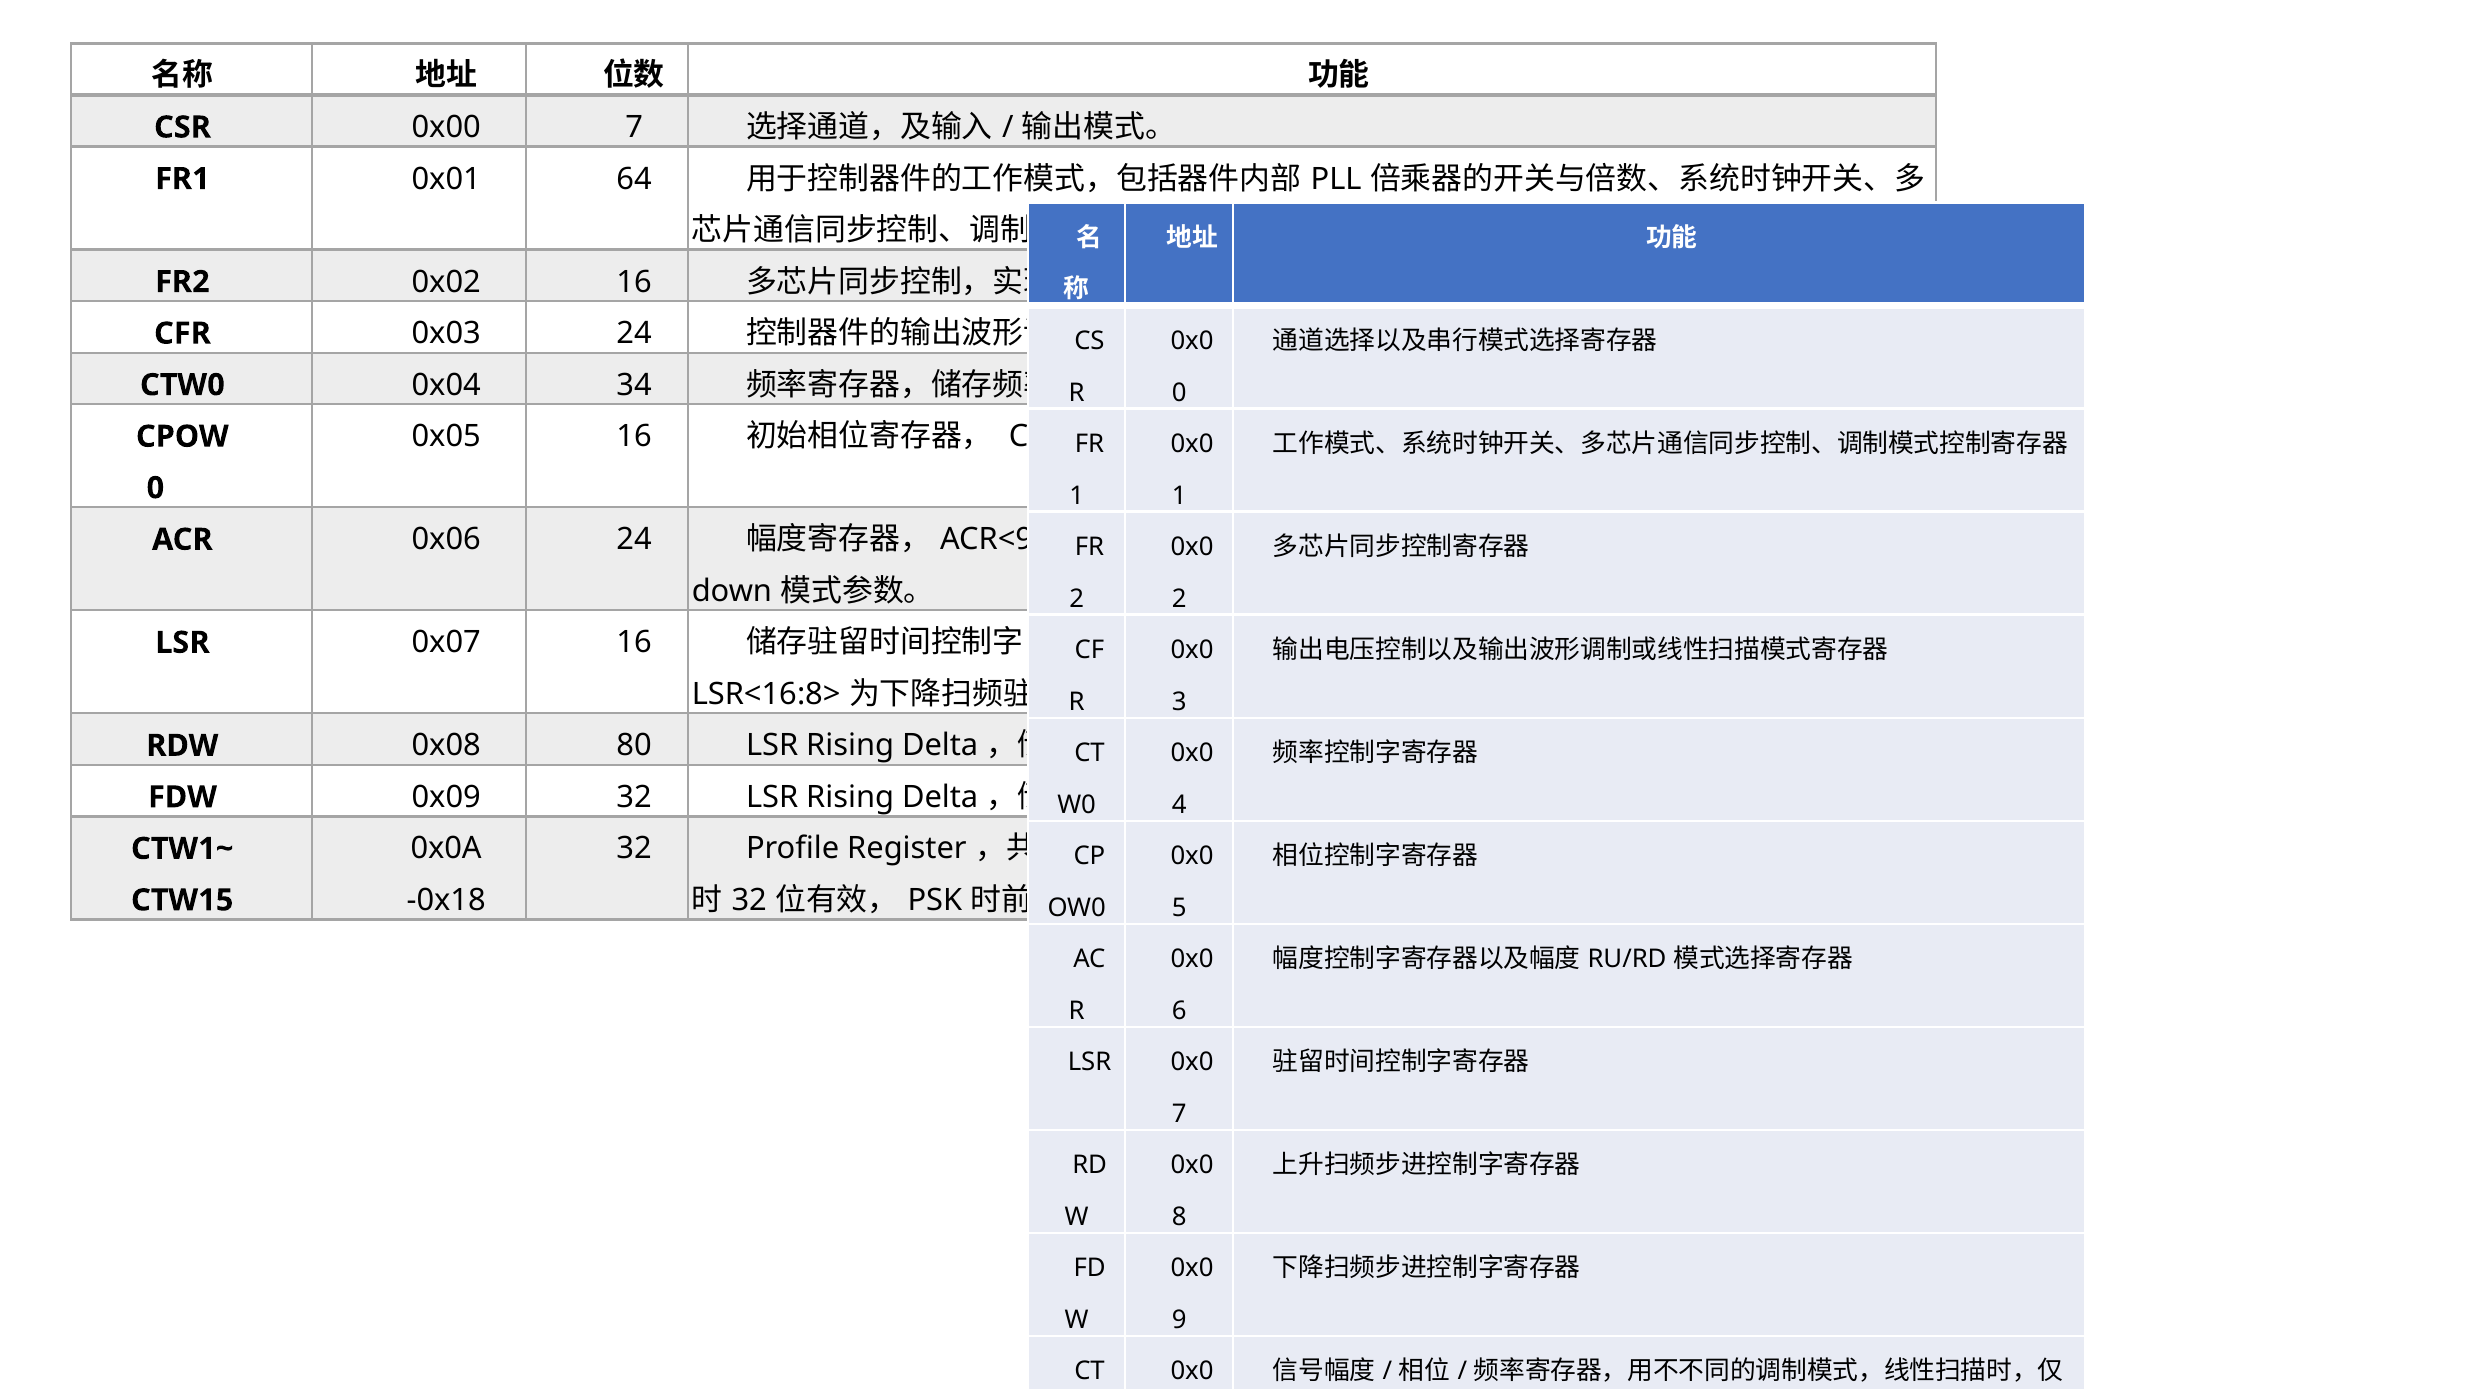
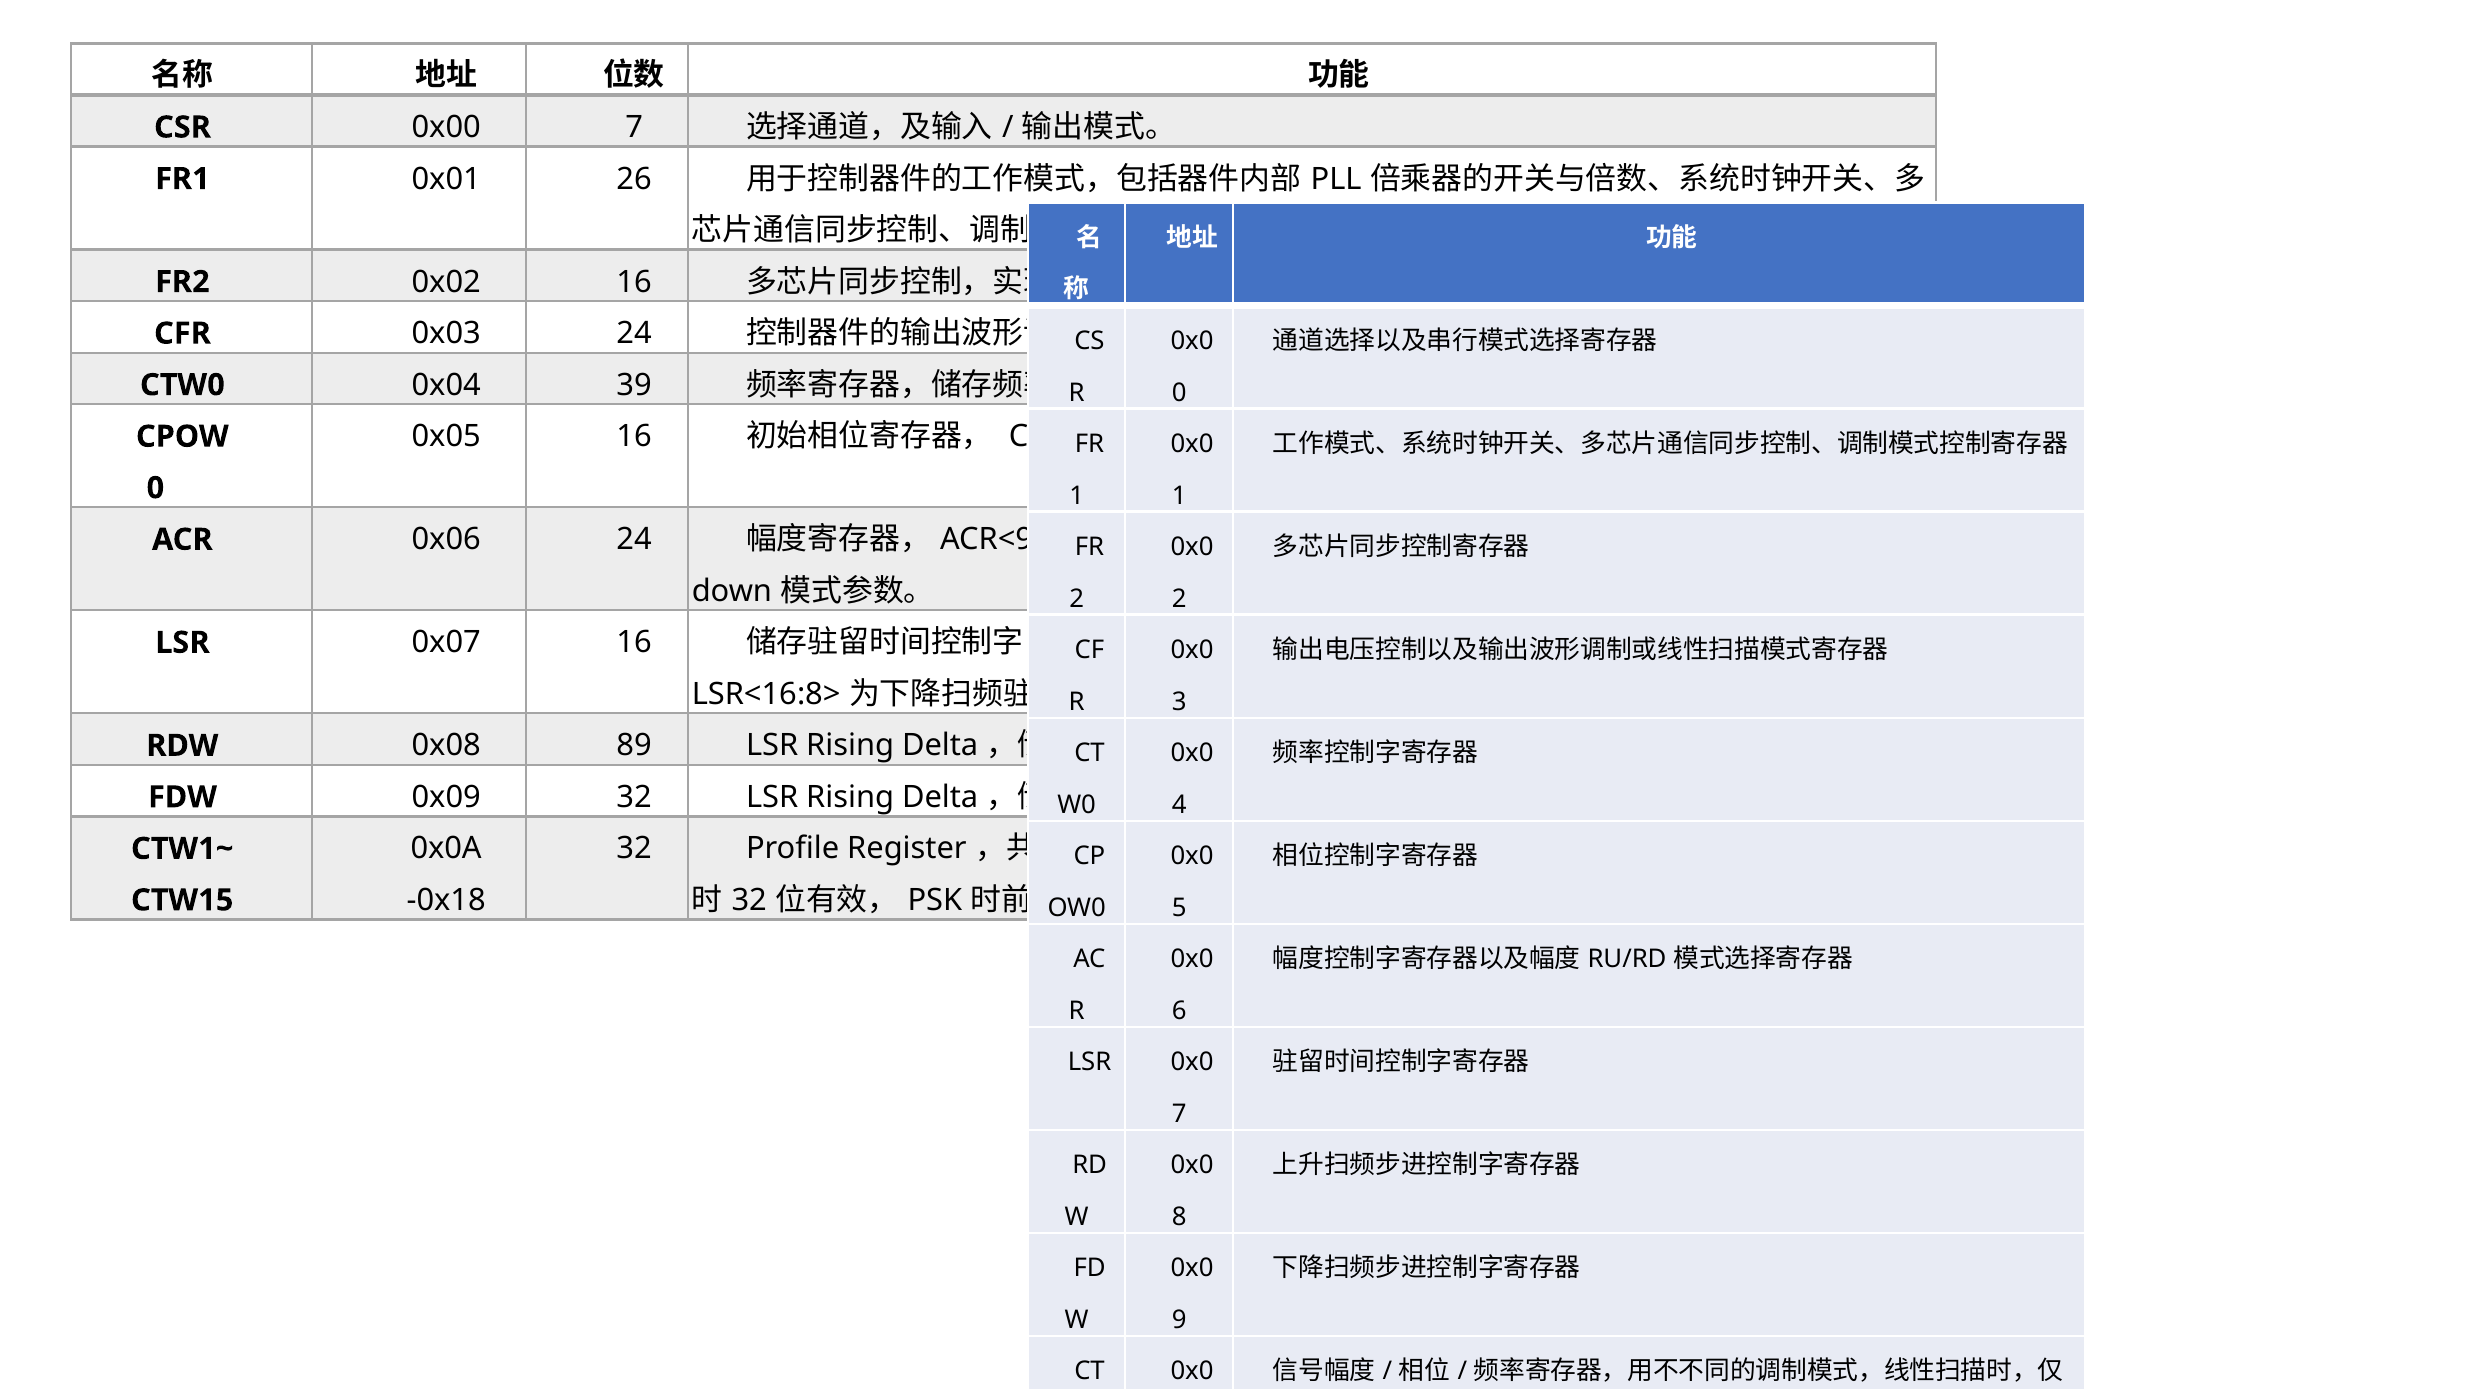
64: 64 -> 26
34: 34 -> 39
80: 80 -> 89
